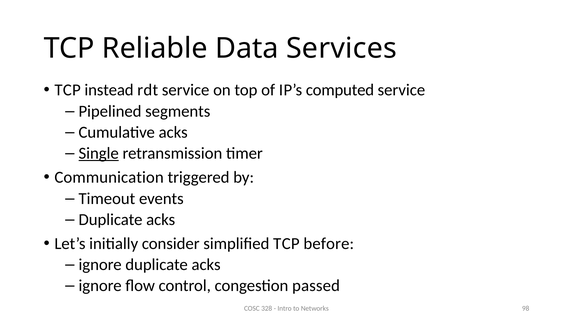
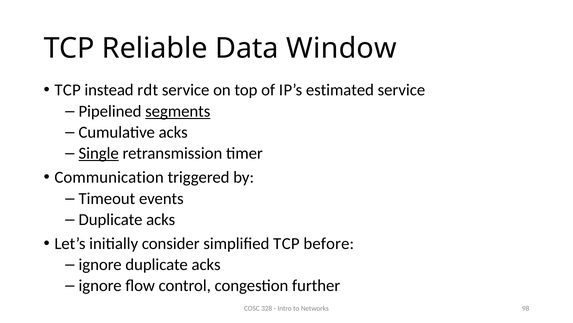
Services: Services -> Window
computed: computed -> estimated
segments underline: none -> present
passed: passed -> further
